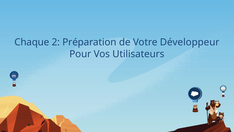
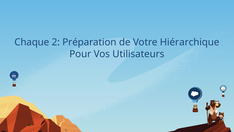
Développeur: Développeur -> Hiérarchique
